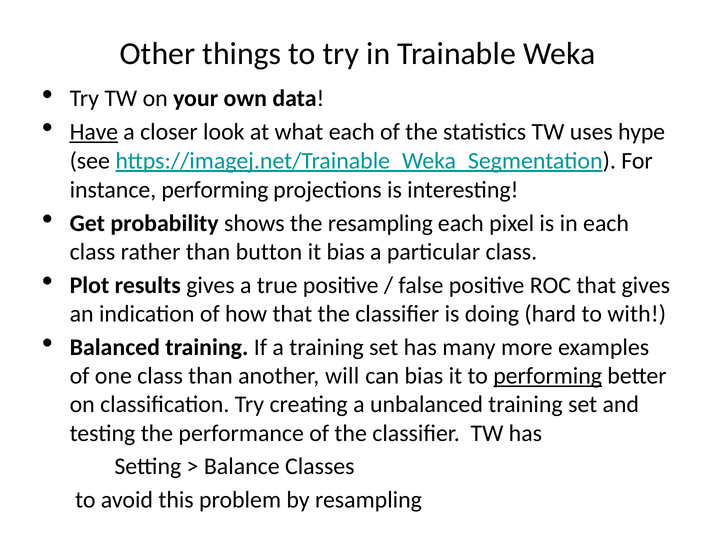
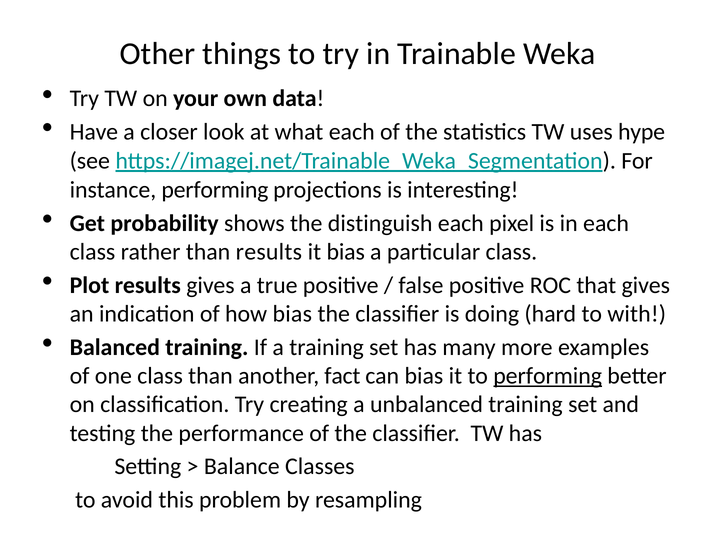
Have underline: present -> none
the resampling: resampling -> distinguish
than button: button -> results
how that: that -> bias
will: will -> fact
